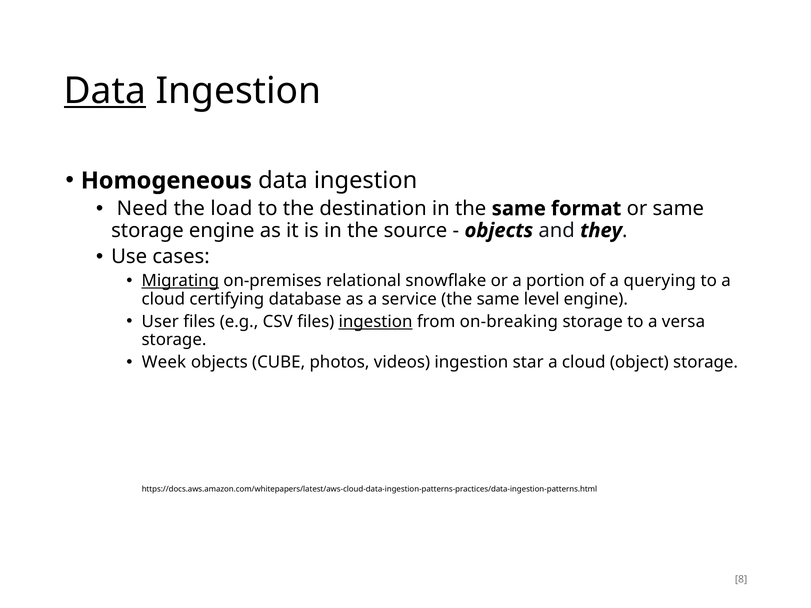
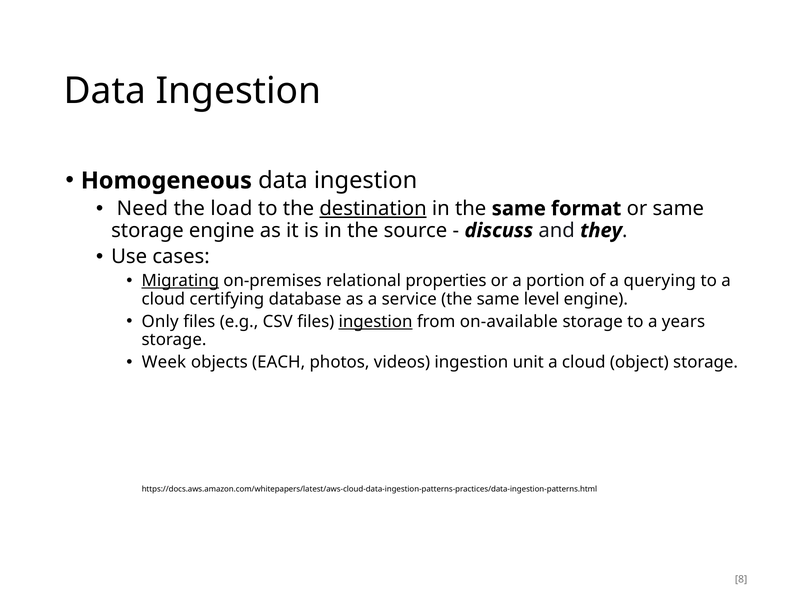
Data at (105, 91) underline: present -> none
destination underline: none -> present
objects at (499, 231): objects -> discuss
snowflake: snowflake -> properties
User: User -> Only
on-breaking: on-breaking -> on-available
versa: versa -> years
CUBE: CUBE -> EACH
star: star -> unit
